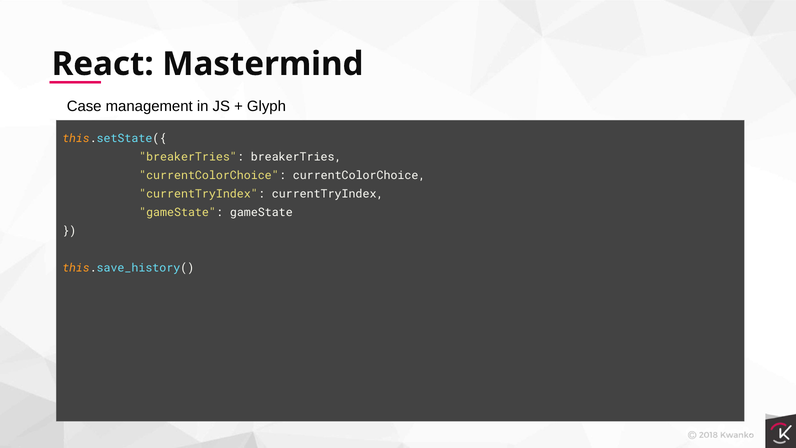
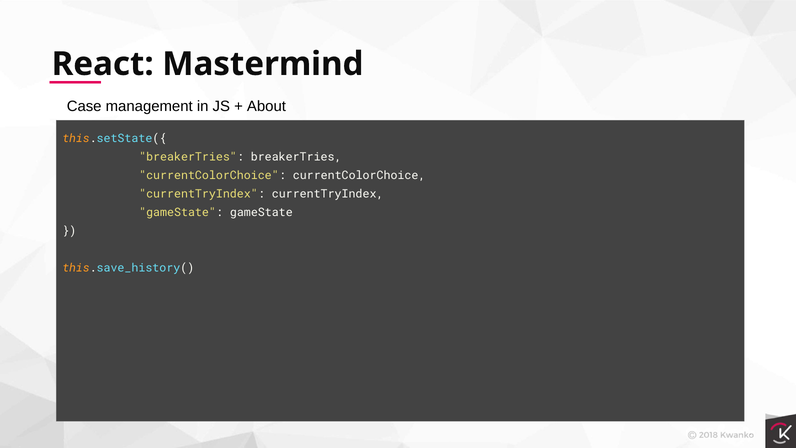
Glyph: Glyph -> About
